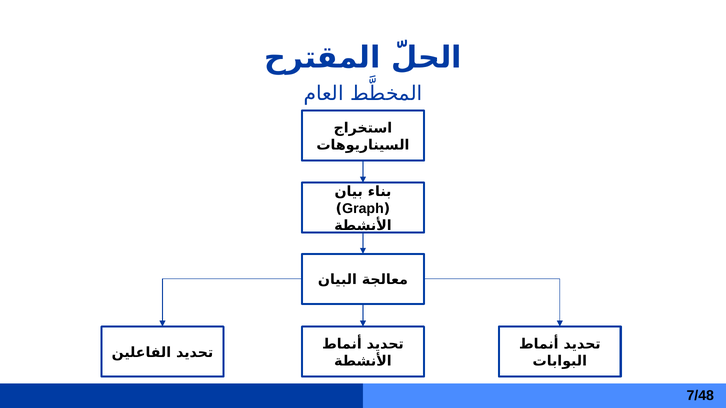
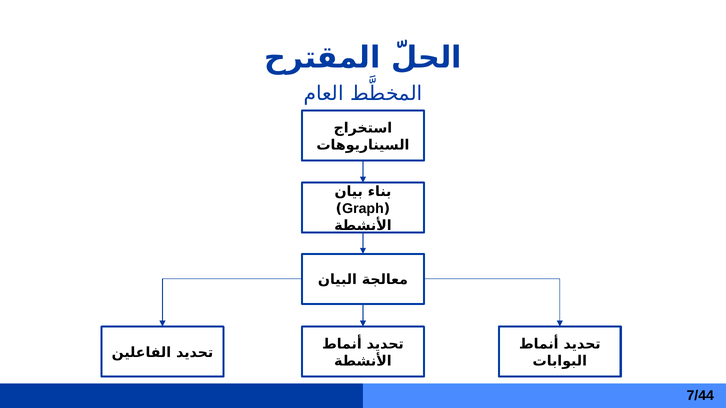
7/48: 7/48 -> 7/44
